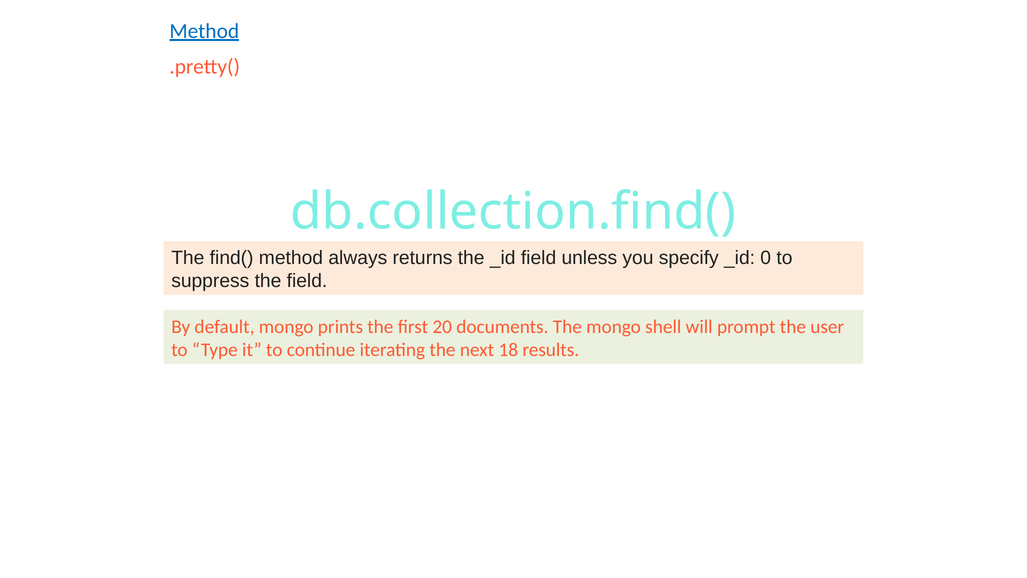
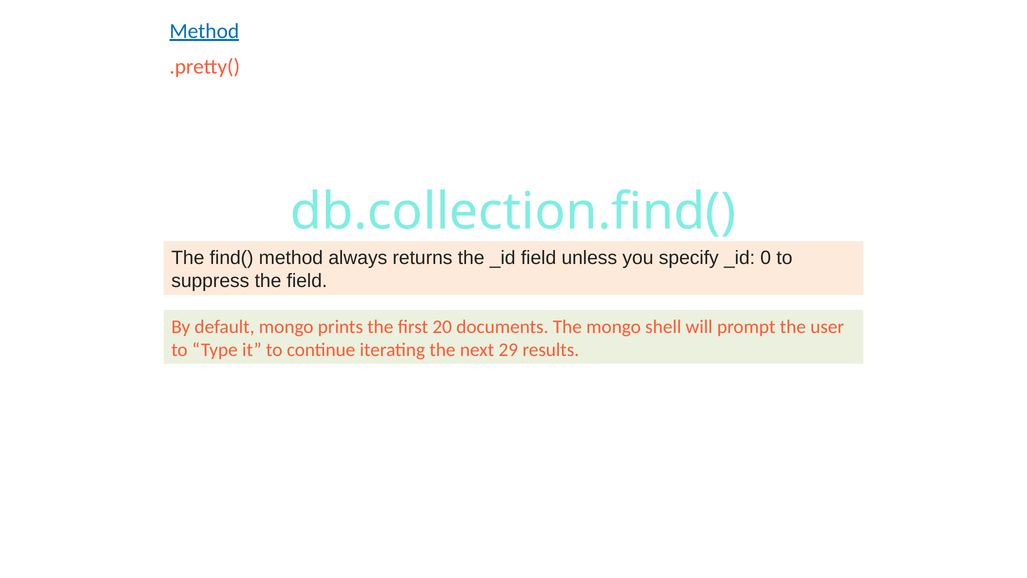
18: 18 -> 29
